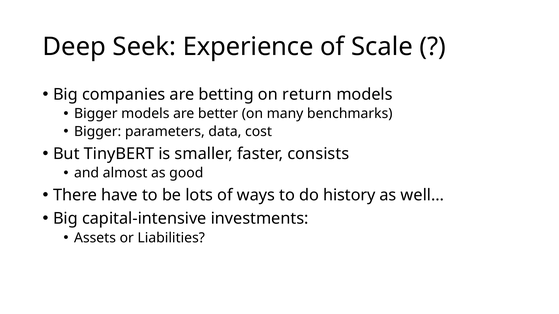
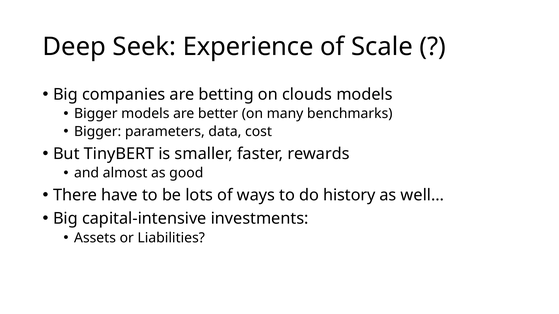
return: return -> clouds
consists: consists -> rewards
